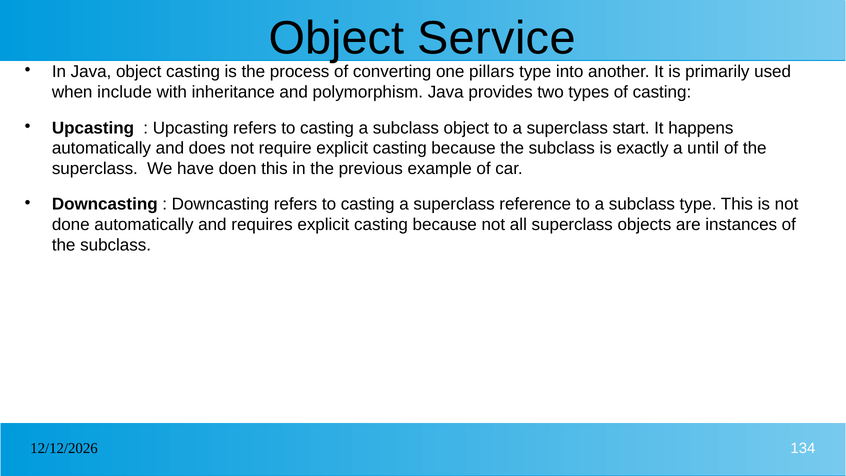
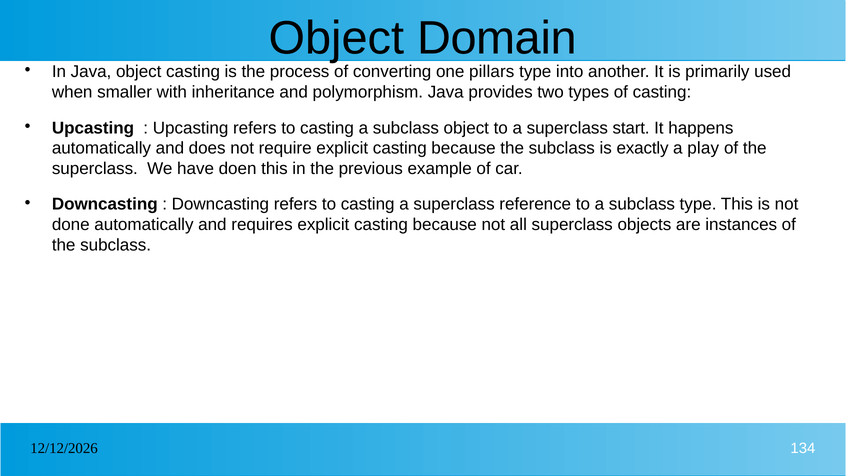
Service: Service -> Domain
include: include -> smaller
until: until -> play
